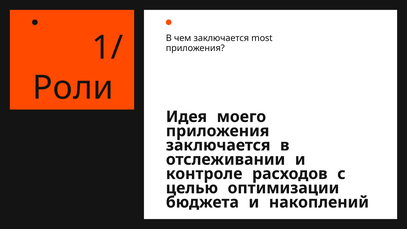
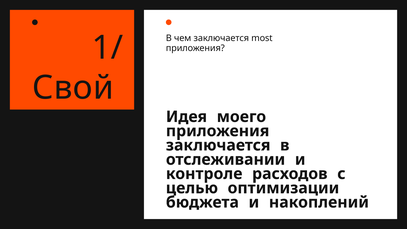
Роли: Роли -> Свой
